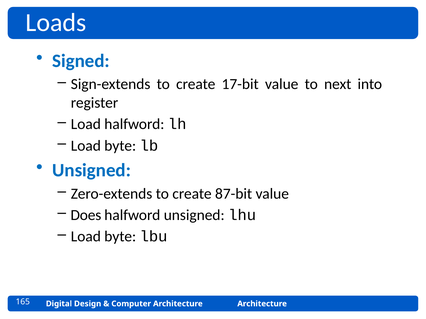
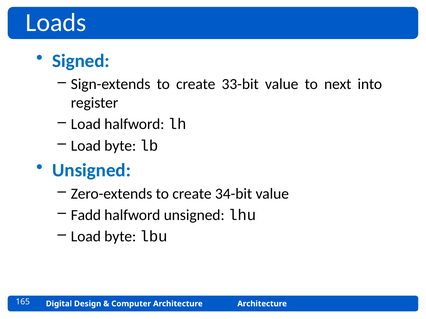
17-bit: 17-bit -> 33-bit
87-bit: 87-bit -> 34-bit
Does: Does -> Fadd
